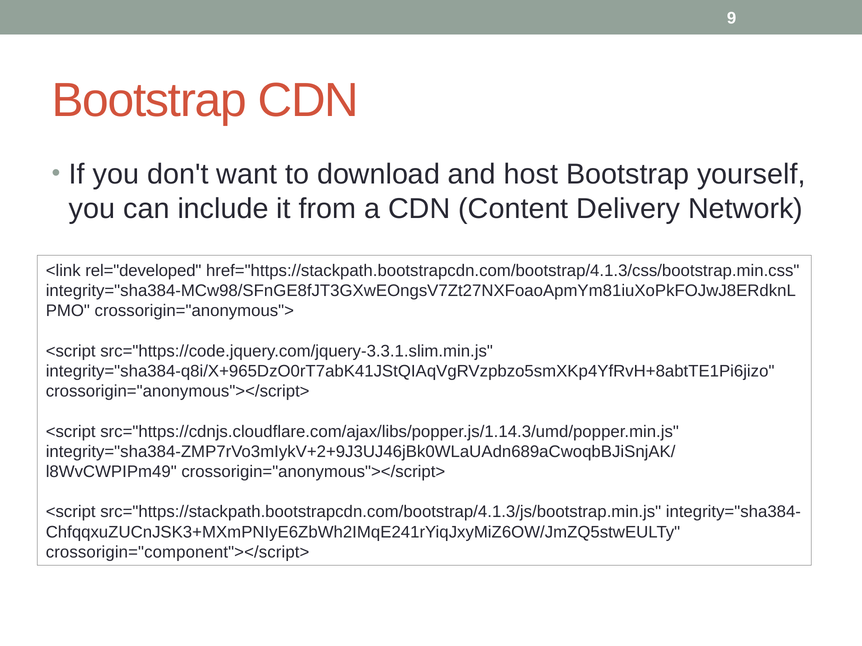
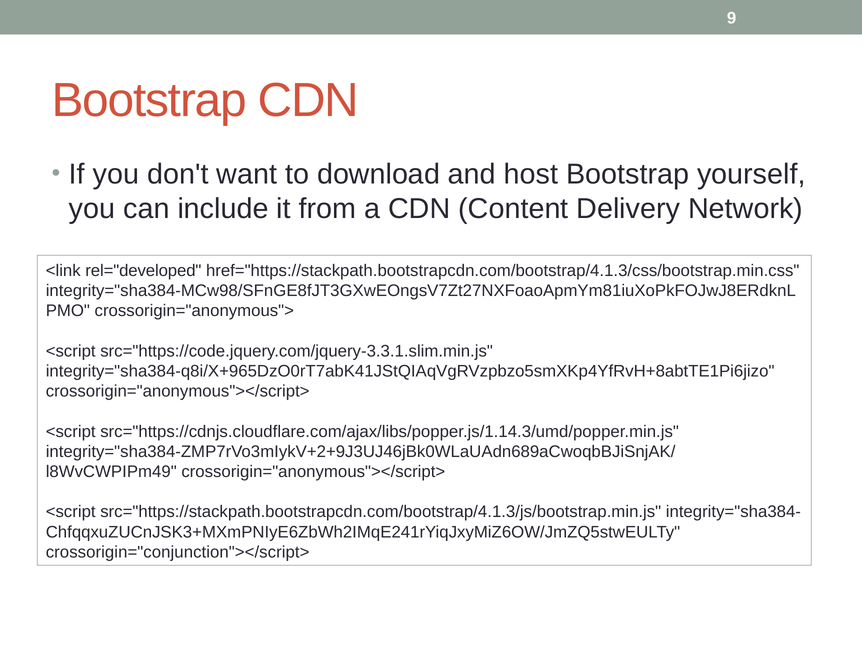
crossorigin="component"></script>: crossorigin="component"></script> -> crossorigin="conjunction"></script>
